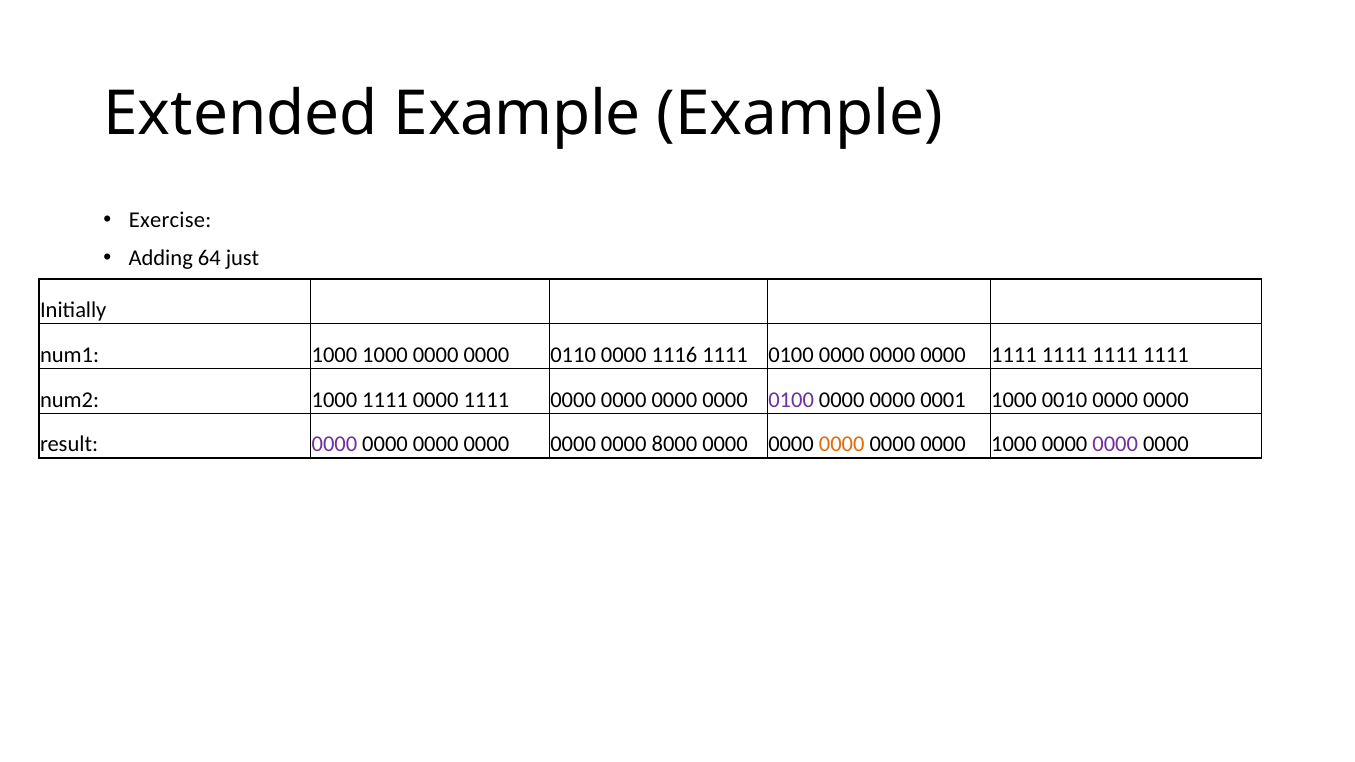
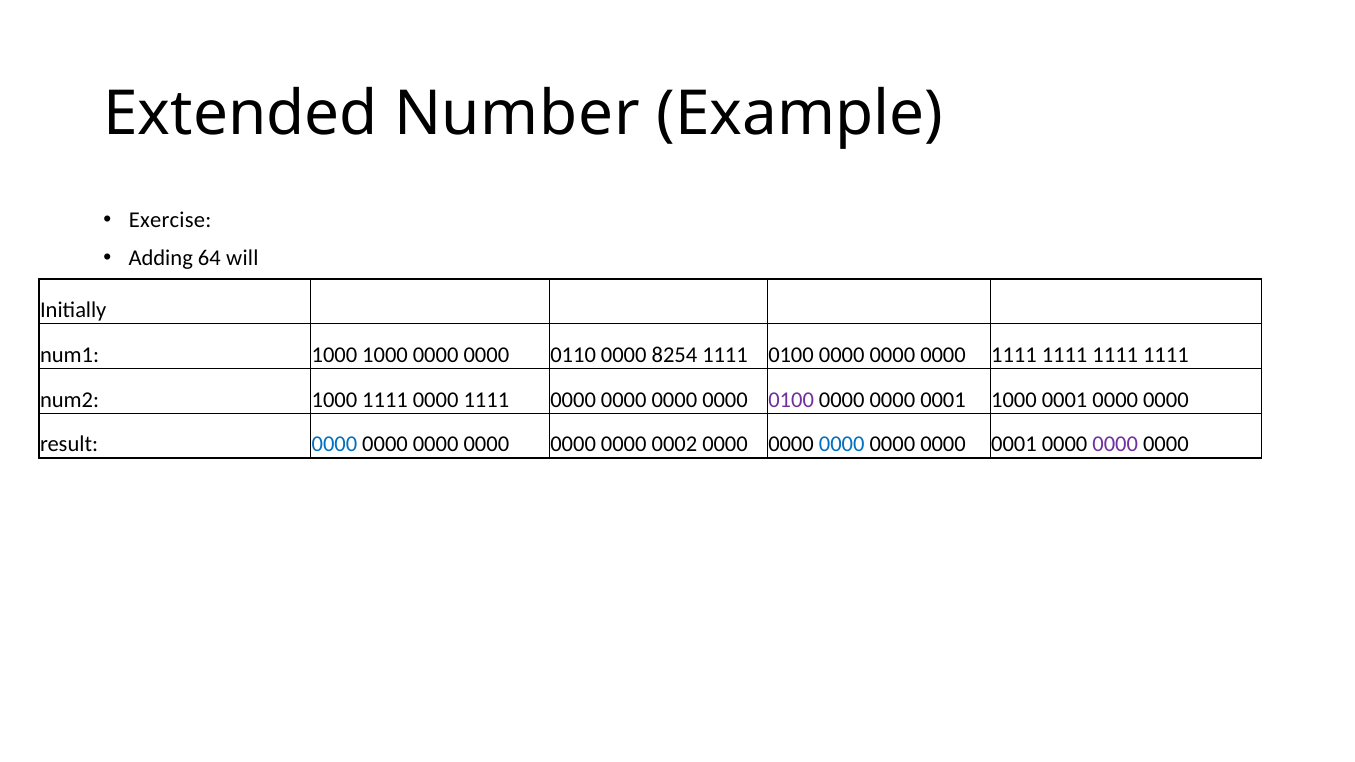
Extended Example: Example -> Number
just: just -> will
1116: 1116 -> 8254
1000 0010: 0010 -> 0001
0000 at (334, 445) colour: purple -> blue
8000: 8000 -> 0002
0000 at (842, 445) colour: orange -> blue
1000 at (1014, 445): 1000 -> 0001
